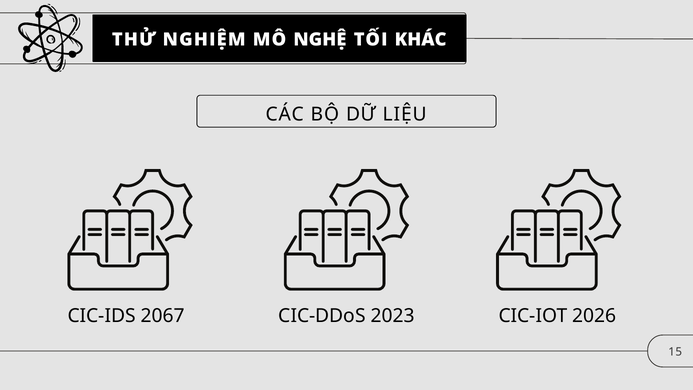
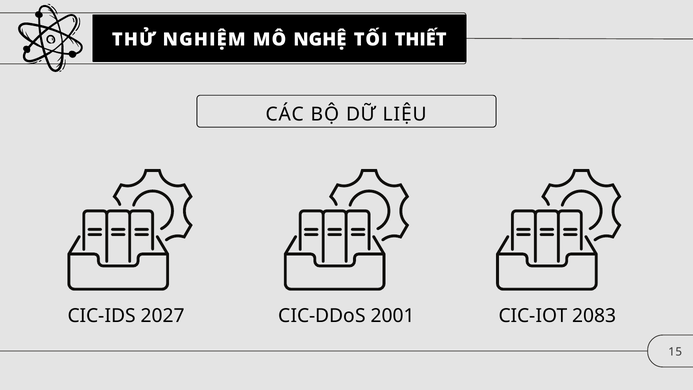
KHÁC: KHÁC -> THIẾT
2067: 2067 -> 2027
2023: 2023 -> 2001
2026: 2026 -> 2083
